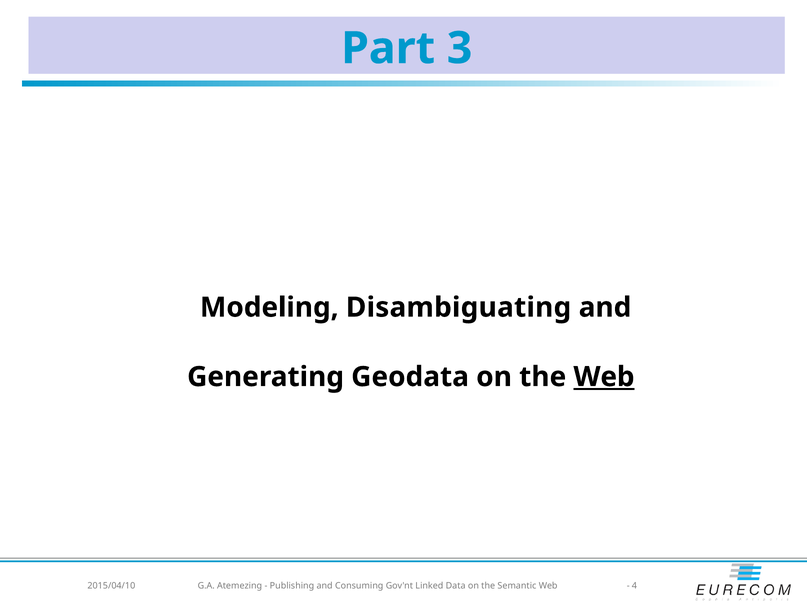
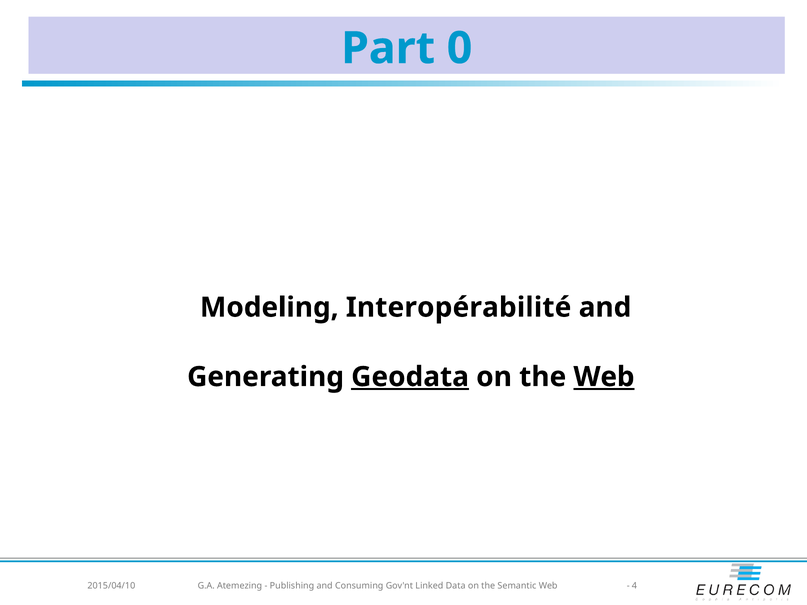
3: 3 -> 0
Disambiguating: Disambiguating -> Interopérabilité
Geodata underline: none -> present
